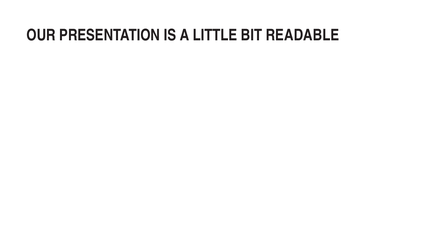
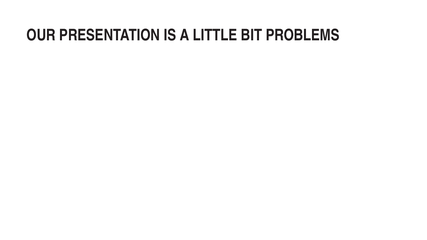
READABLE: READABLE -> PROBLEMS
